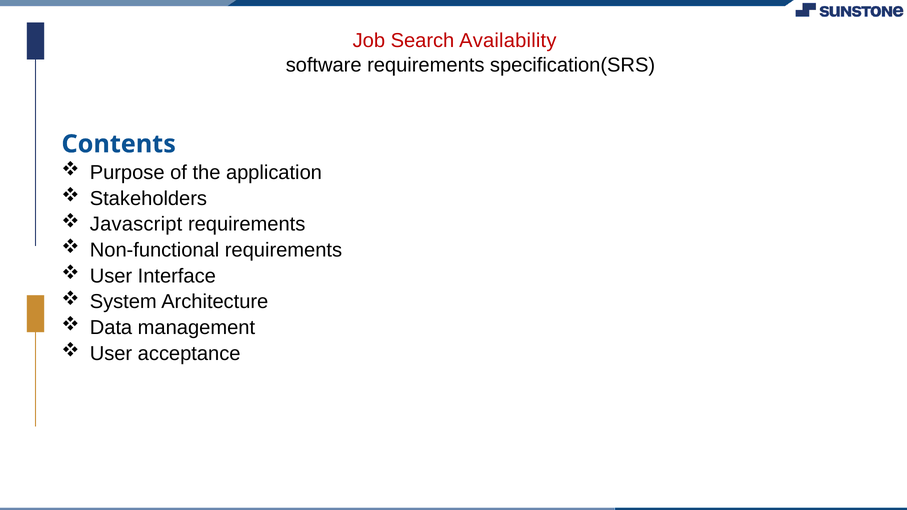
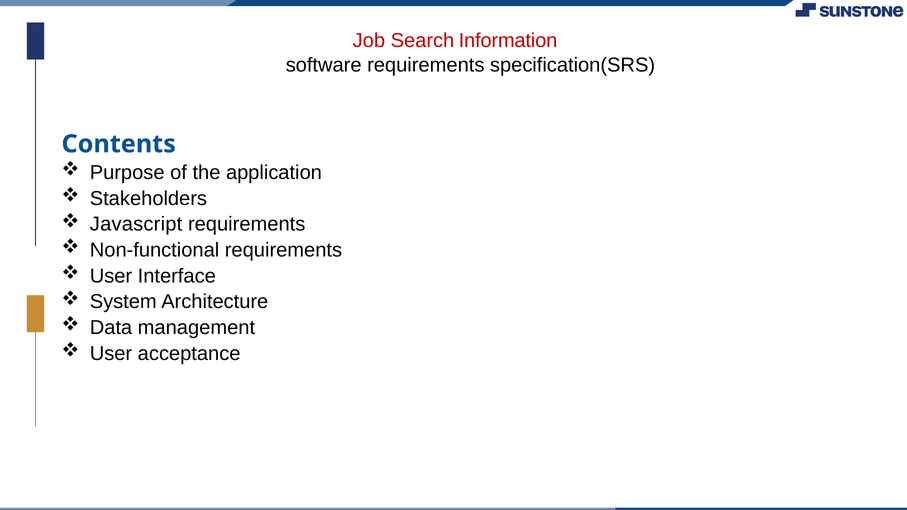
Availability: Availability -> Information
